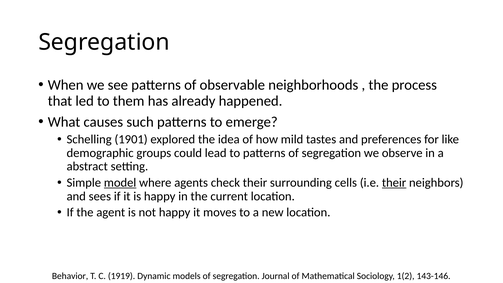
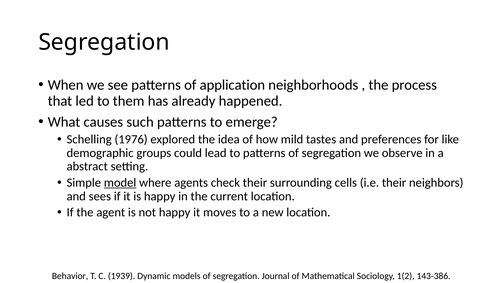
observable: observable -> application
1901: 1901 -> 1976
their at (394, 183) underline: present -> none
1919: 1919 -> 1939
143-146: 143-146 -> 143-386
